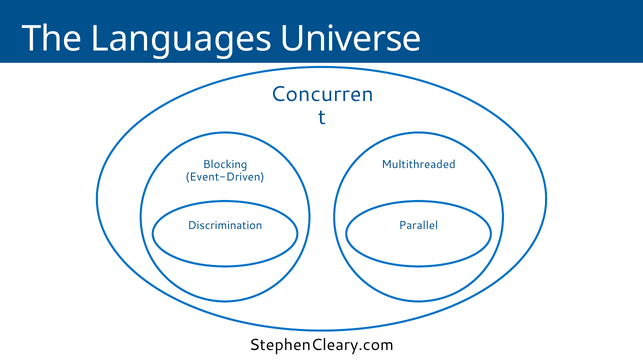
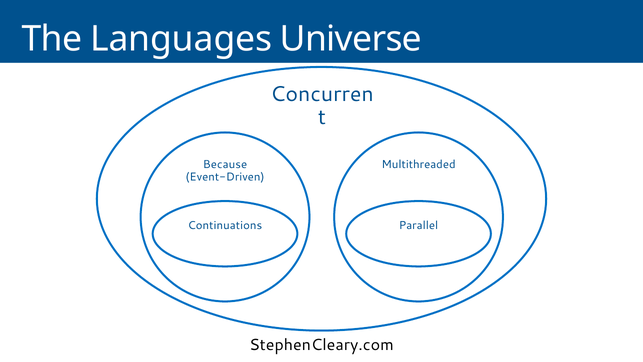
Blocking: Blocking -> Because
Discrimination: Discrimination -> Continuations
